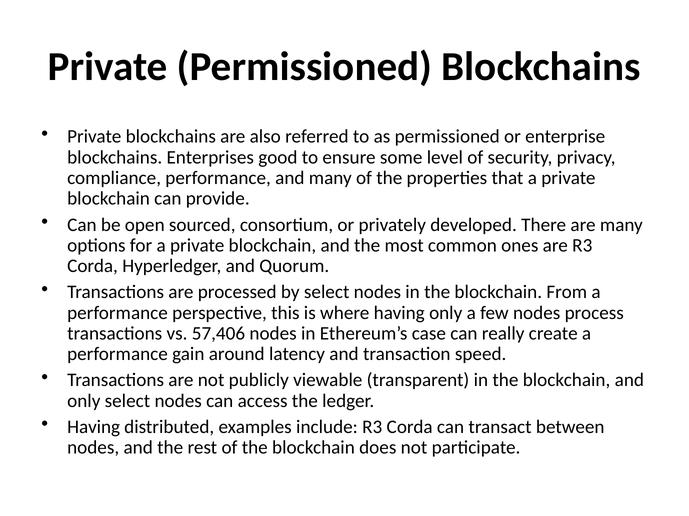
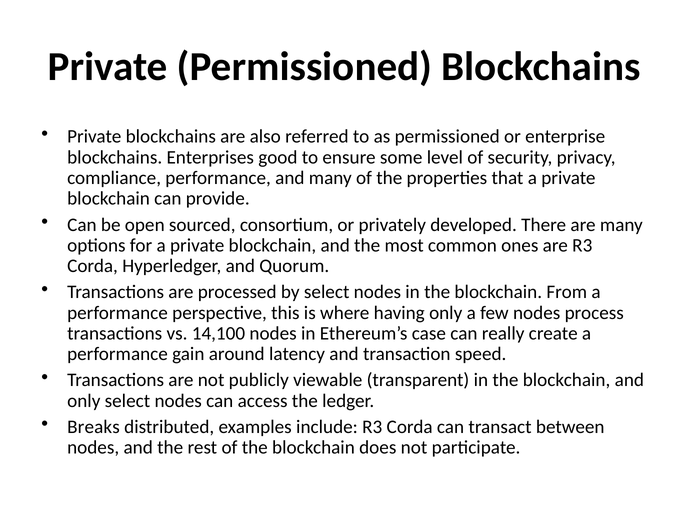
57,406: 57,406 -> 14,100
Having at (94, 428): Having -> Breaks
